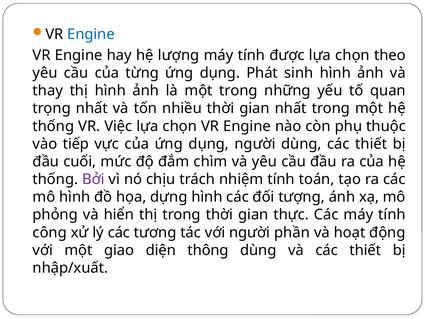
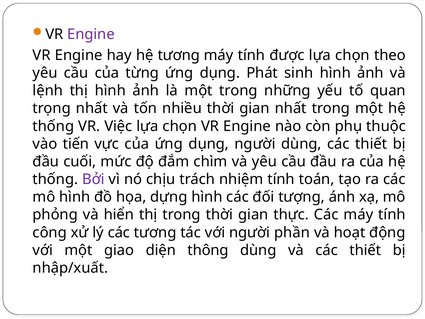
Engine at (91, 34) colour: blue -> purple
hệ lượng: lượng -> tương
thay: thay -> lệnh
tiếp: tiếp -> tiến
